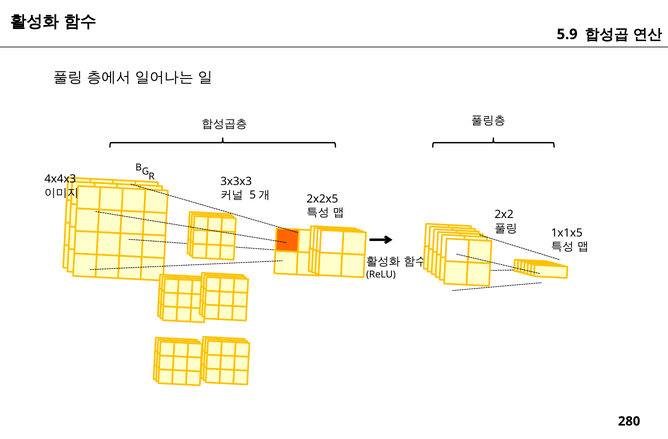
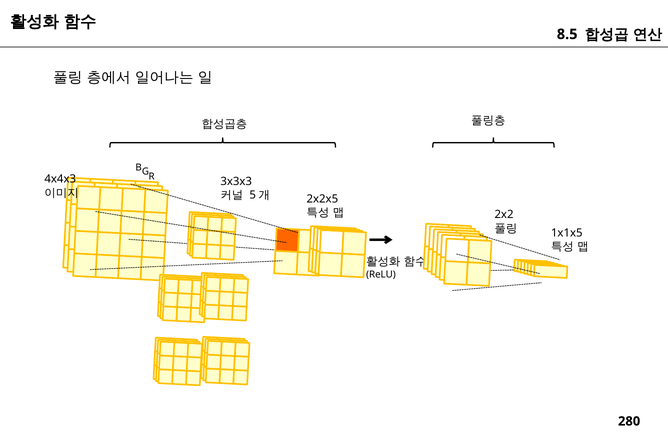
5.9: 5.9 -> 8.5
